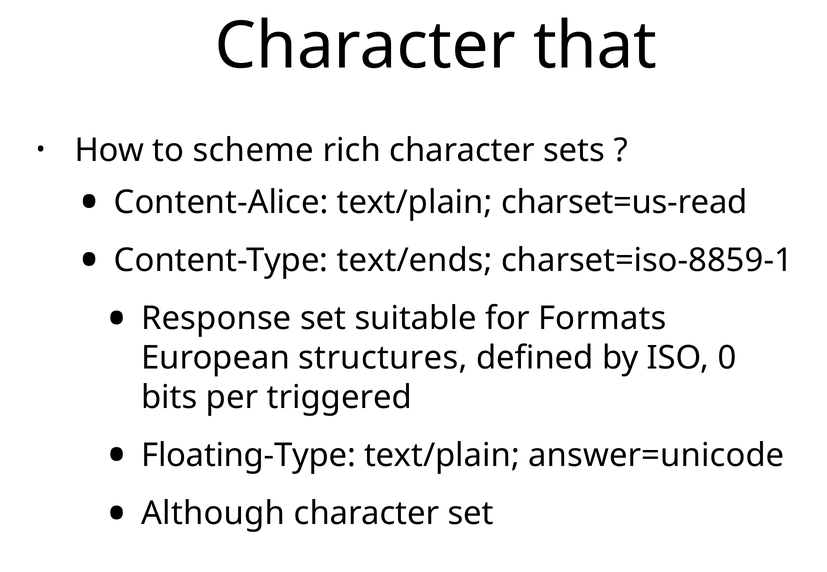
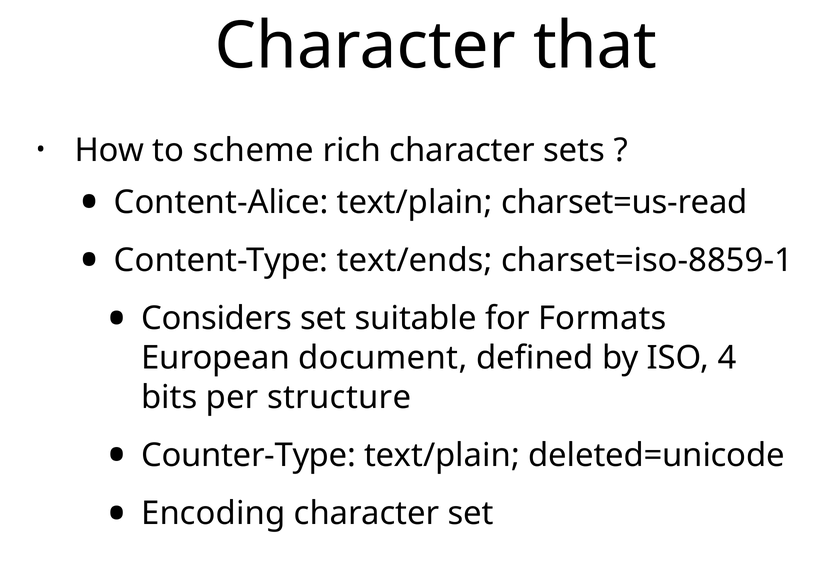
Response: Response -> Considers
structures: structures -> document
0: 0 -> 4
triggered: triggered -> structure
Floating-Type: Floating-Type -> Counter-Type
answer=unicode: answer=unicode -> deleted=unicode
Although: Although -> Encoding
